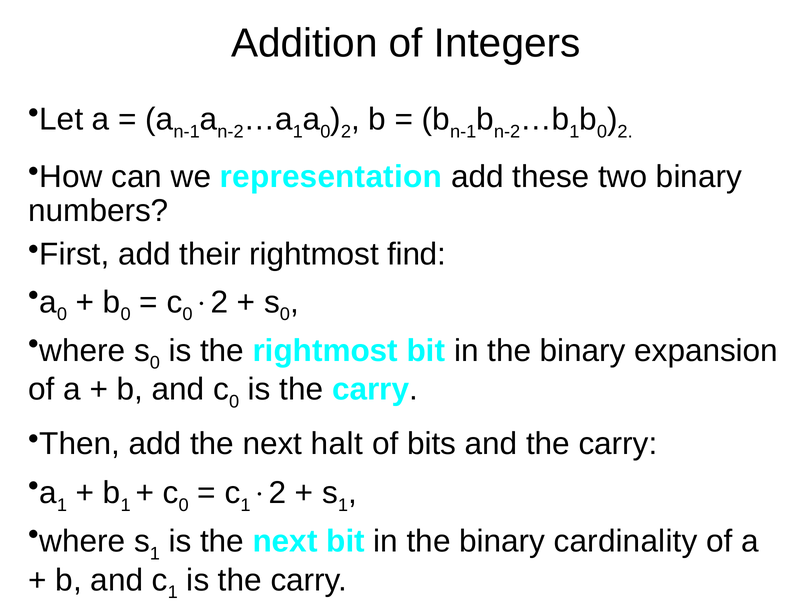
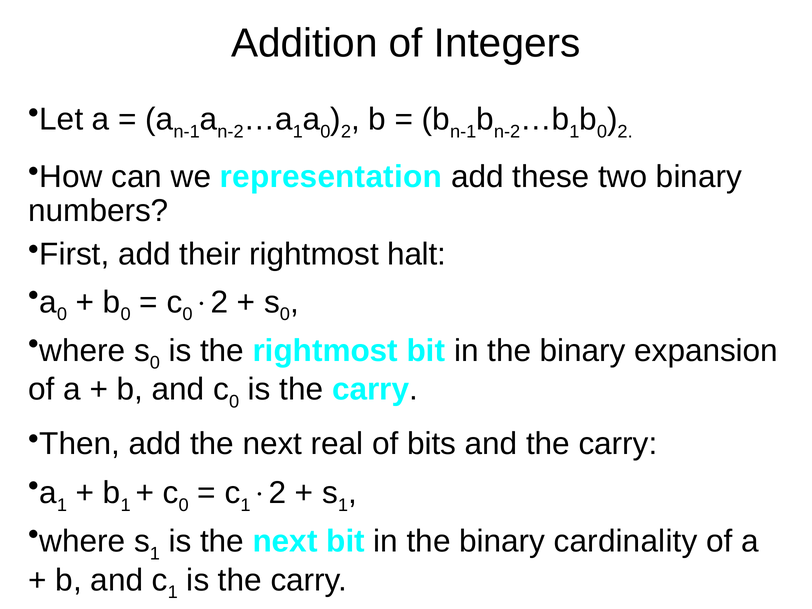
find: find -> halt
halt: halt -> real
